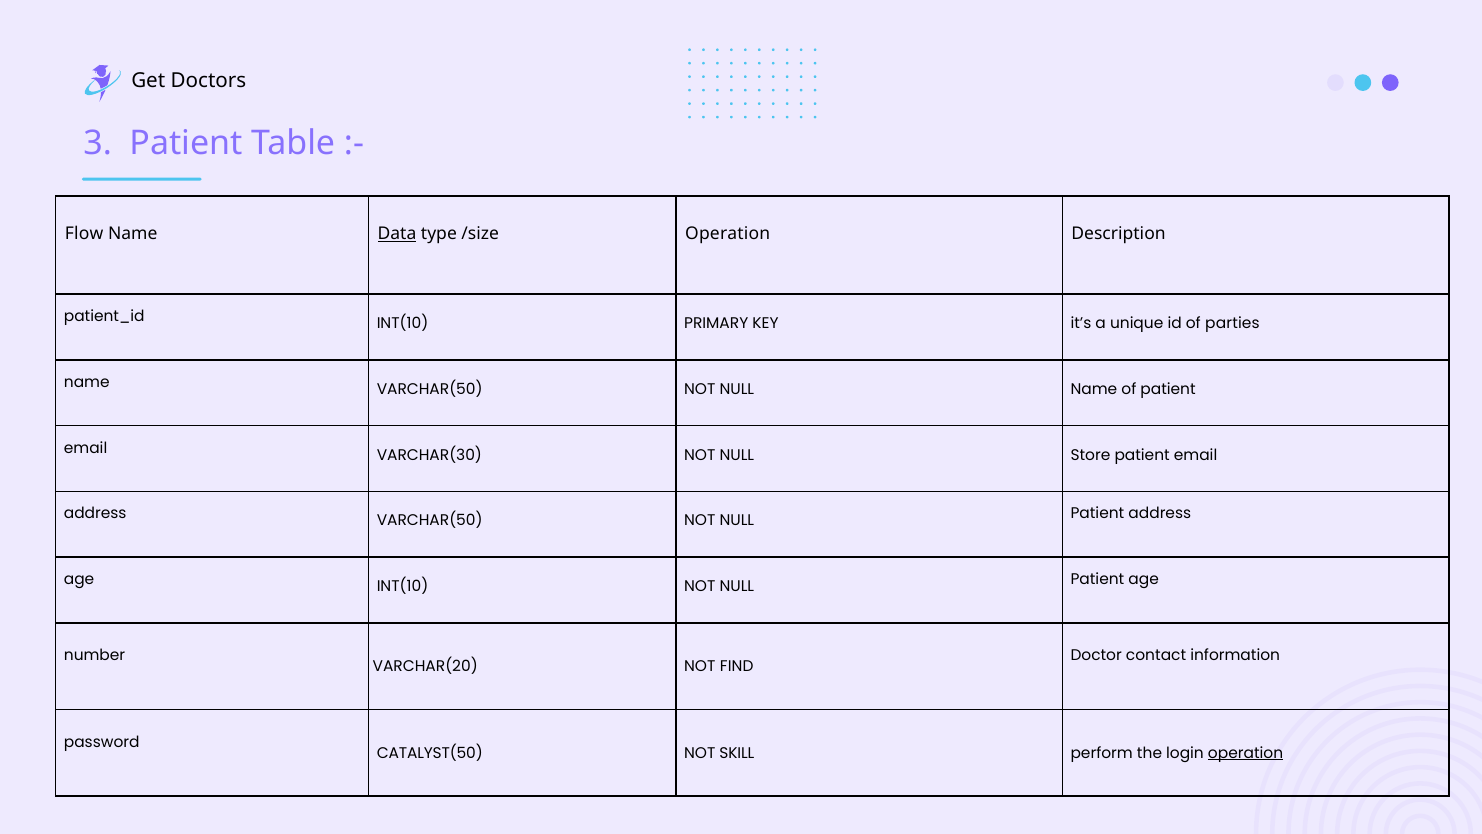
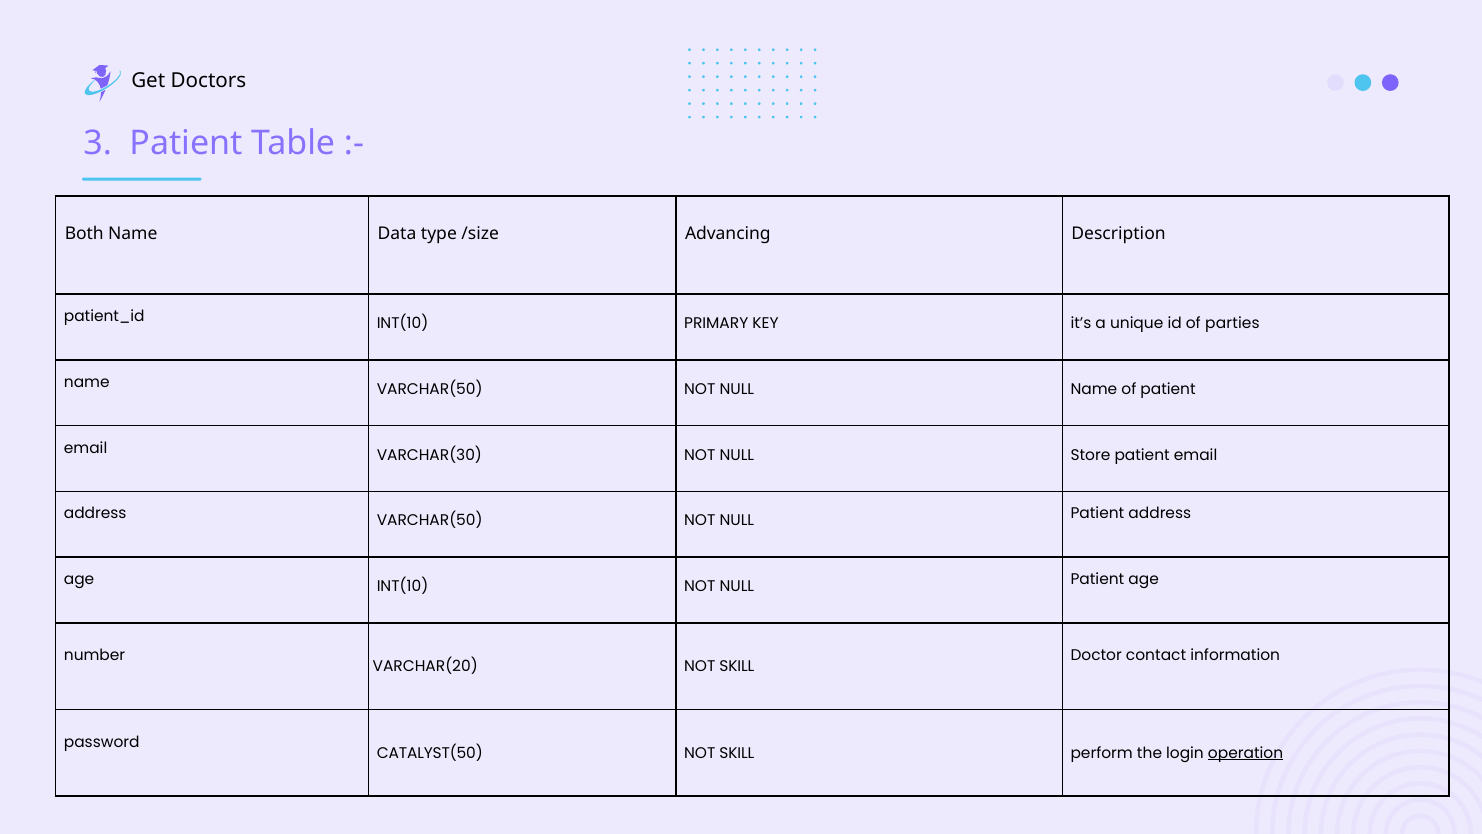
Flow: Flow -> Both
Data underline: present -> none
/size Operation: Operation -> Advancing
VARCHAR(20 NOT FIND: FIND -> SKILL
